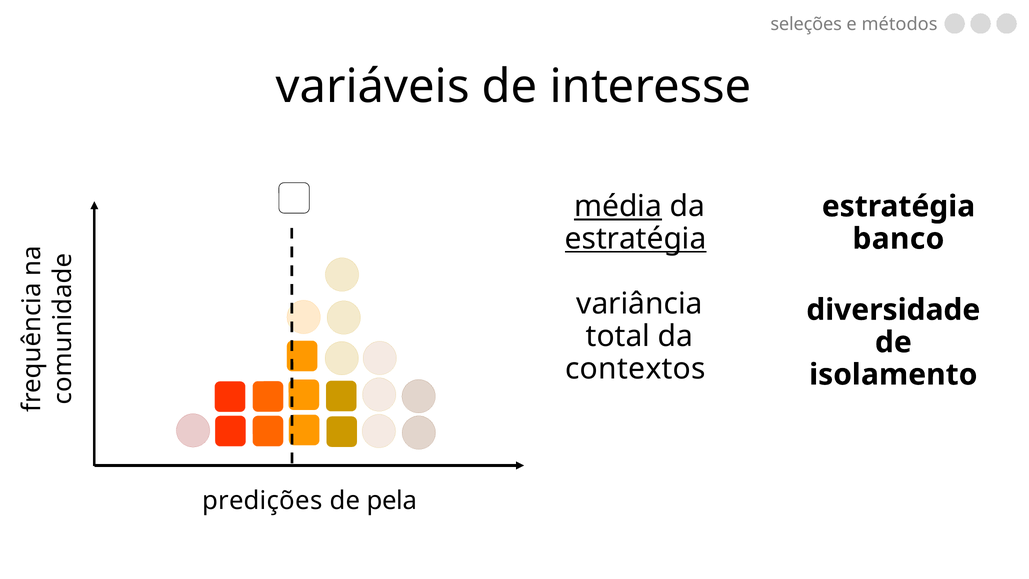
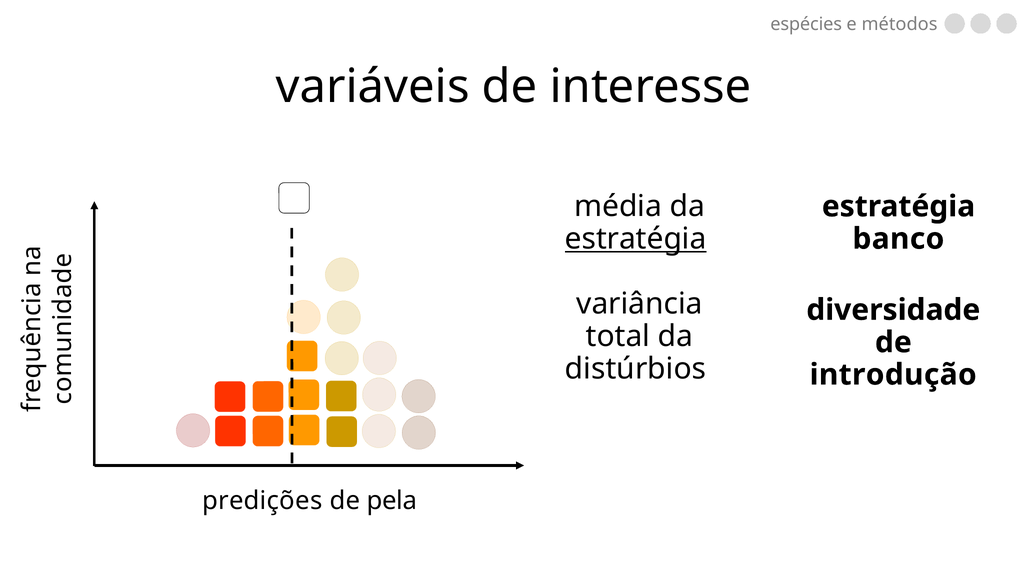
seleções: seleções -> espécies
média underline: present -> none
contextos: contextos -> distúrbios
isolamento: isolamento -> introdução
